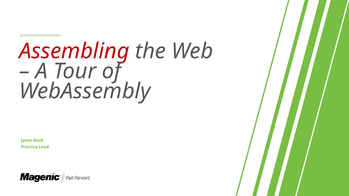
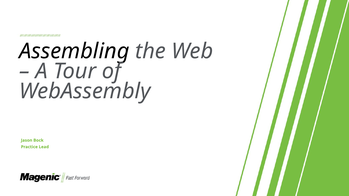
Assembling colour: red -> black
